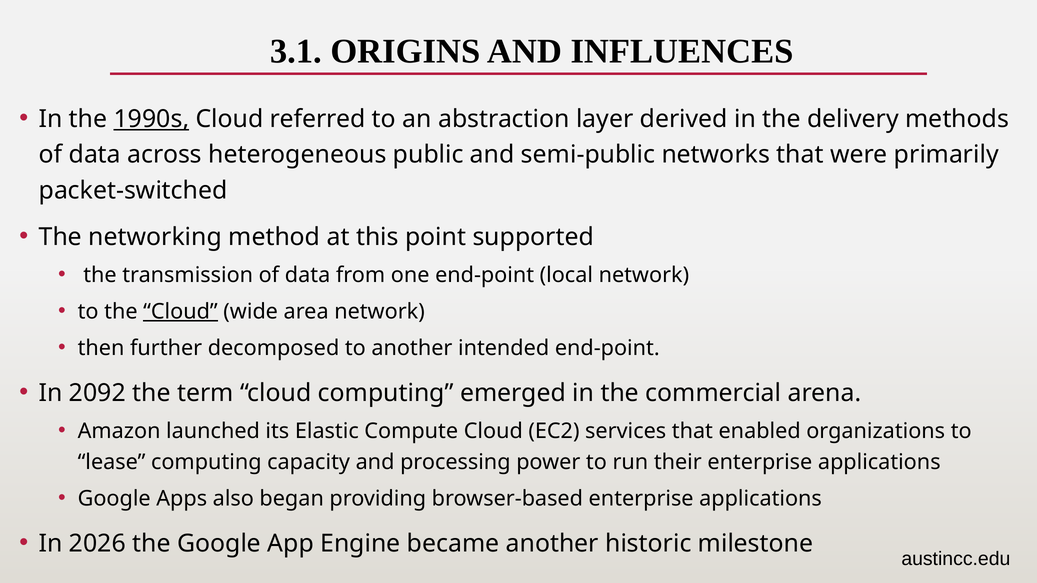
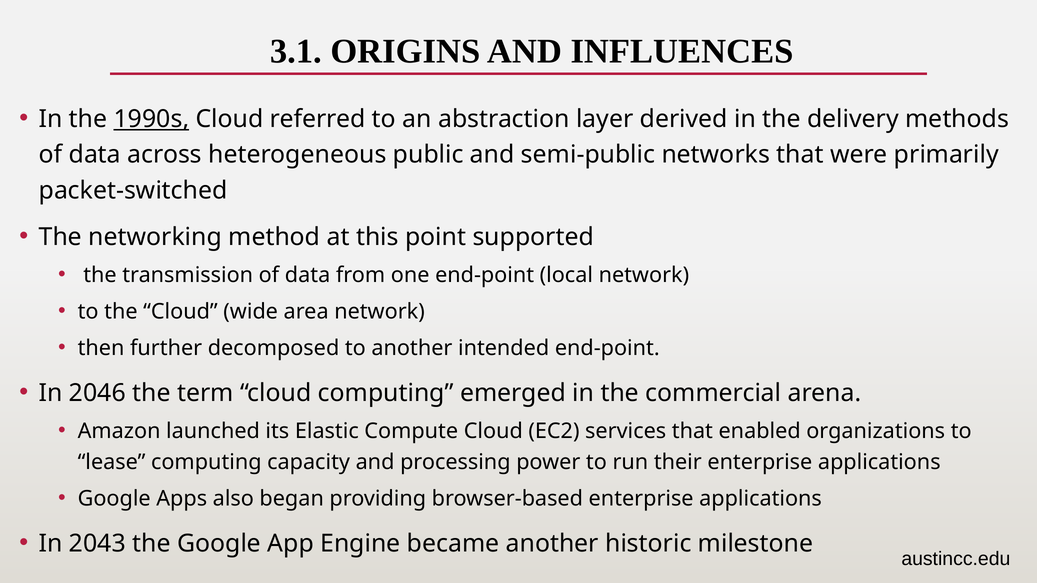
Cloud at (180, 312) underline: present -> none
2092: 2092 -> 2046
2026: 2026 -> 2043
